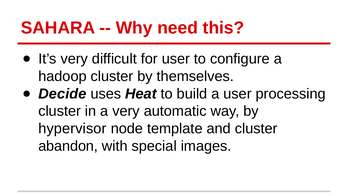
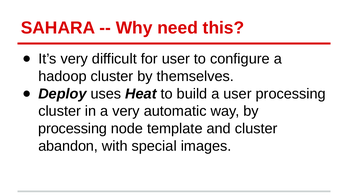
Decide: Decide -> Deploy
hypervisor at (72, 128): hypervisor -> processing
